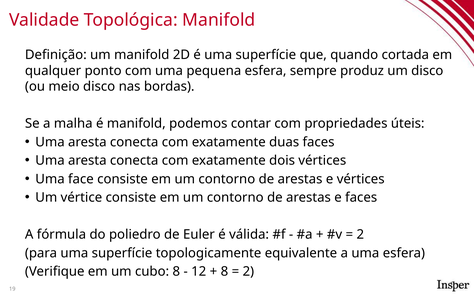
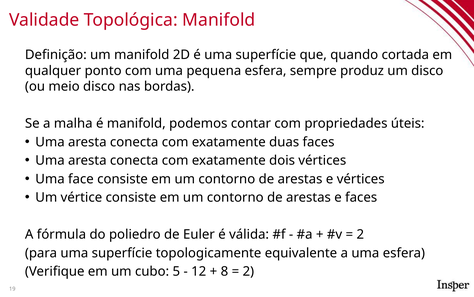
cubo 8: 8 -> 5
